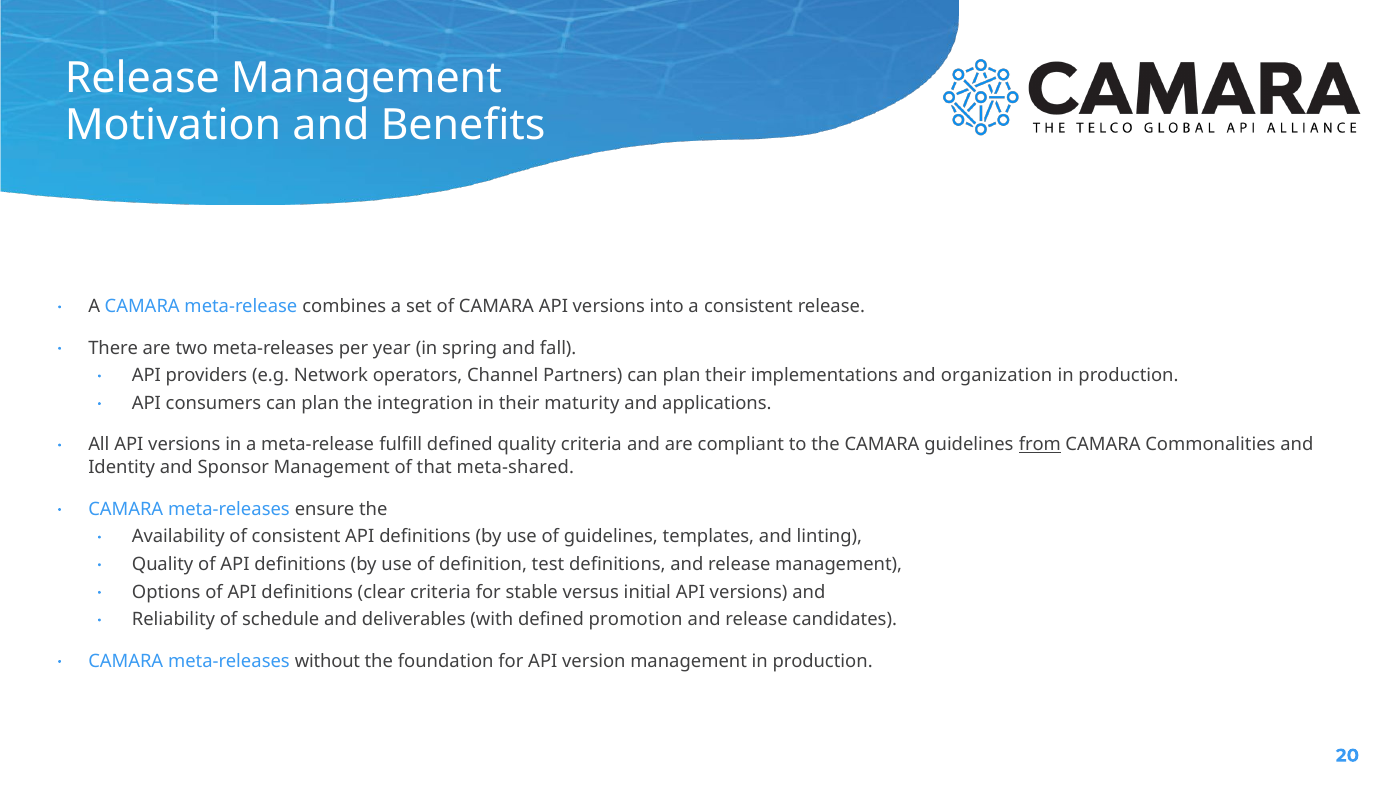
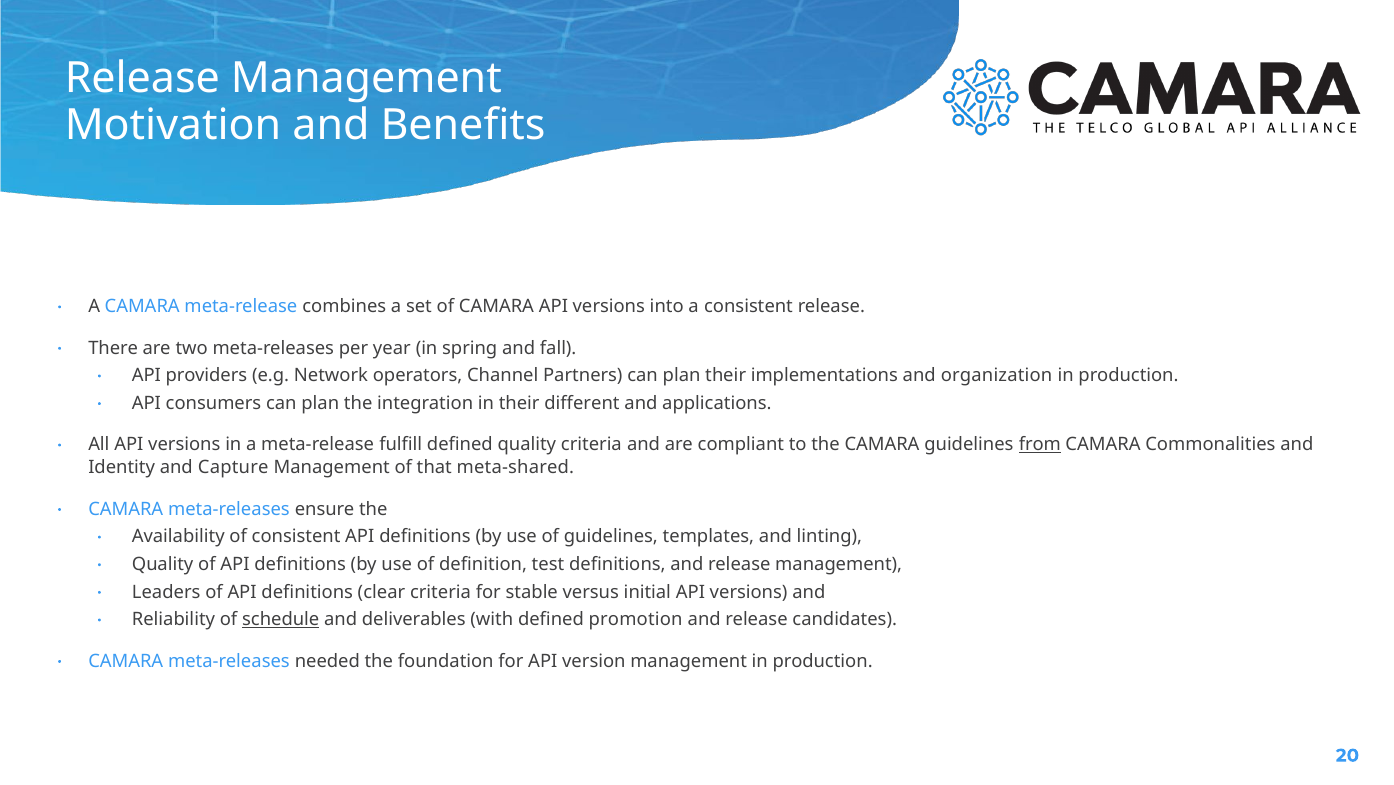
maturity: maturity -> different
Sponsor: Sponsor -> Capture
Options: Options -> Leaders
schedule underline: none -> present
without: without -> needed
